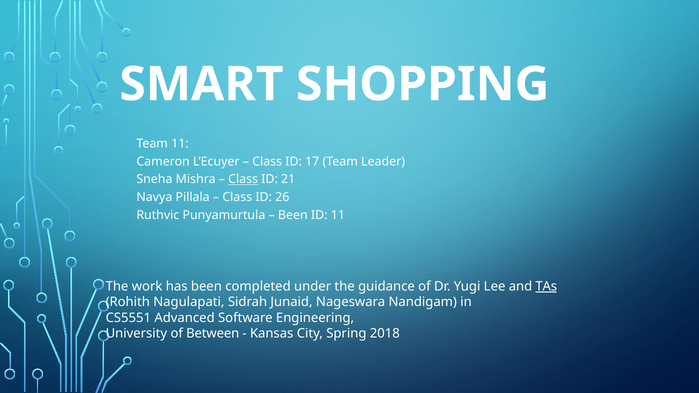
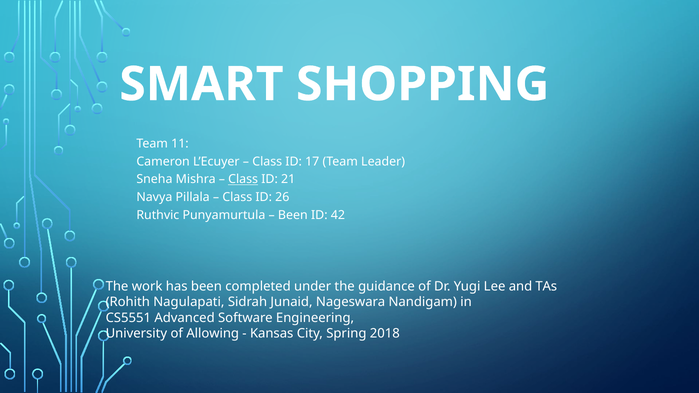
ID 11: 11 -> 42
TAs underline: present -> none
Between: Between -> Allowing
